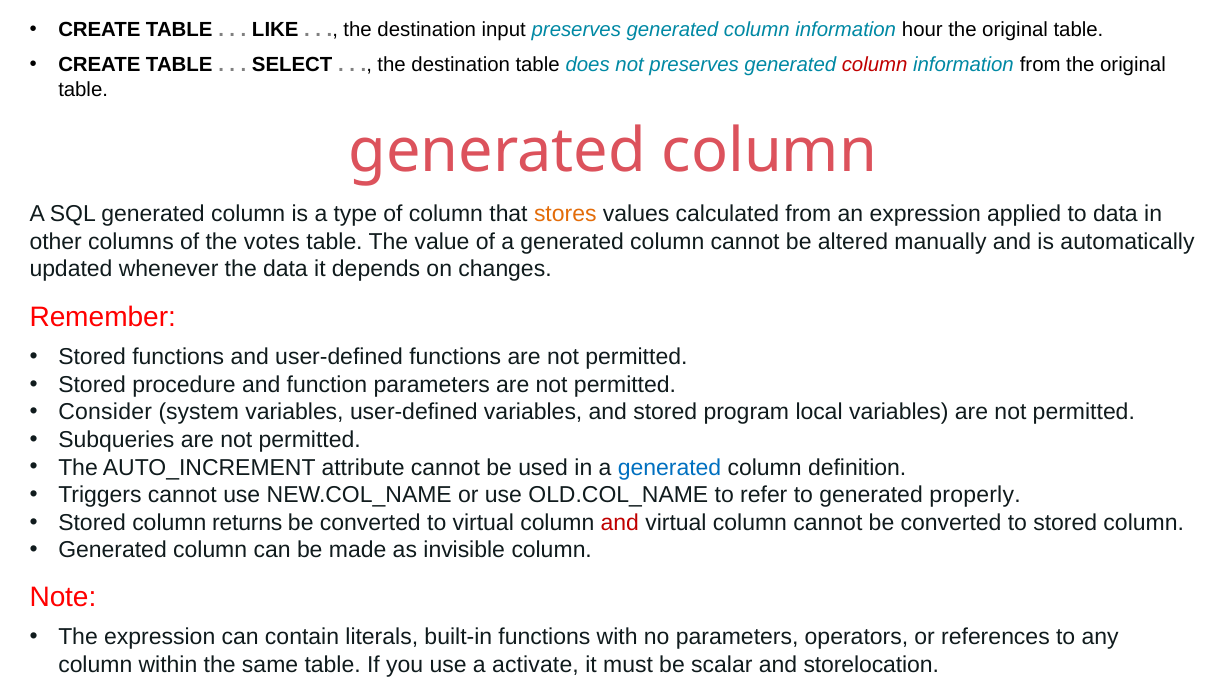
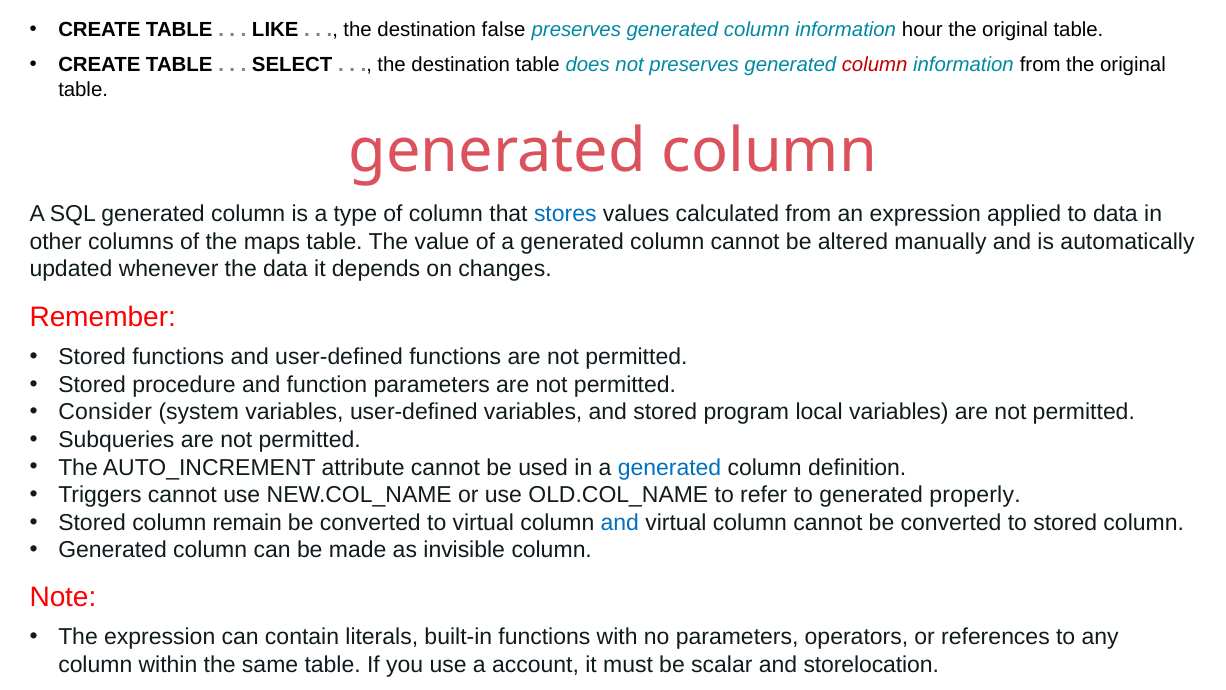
input: input -> false
stores colour: orange -> blue
votes: votes -> maps
returns: returns -> remain
and at (620, 522) colour: red -> blue
activate: activate -> account
